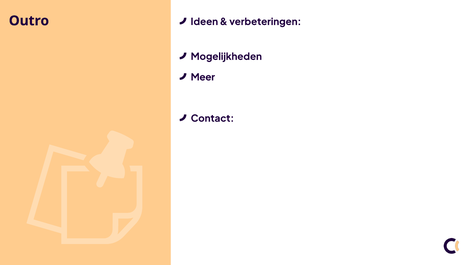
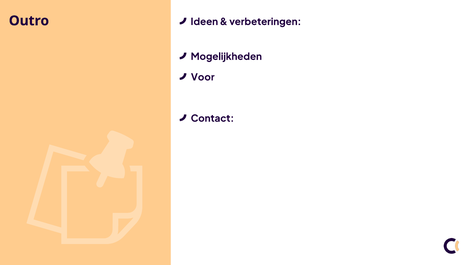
Meer: Meer -> Voor
